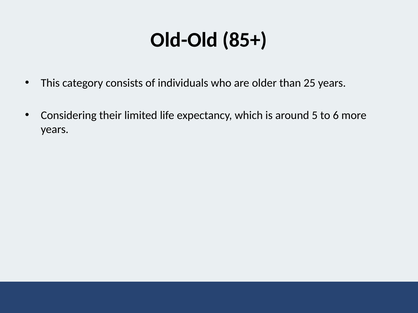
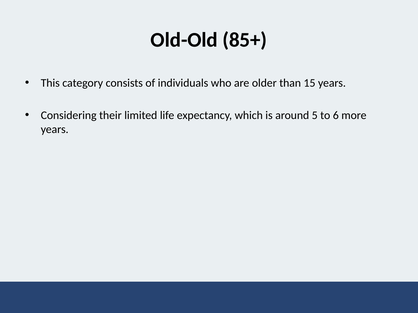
25: 25 -> 15
